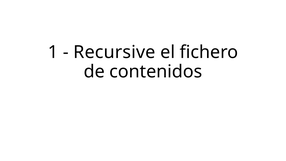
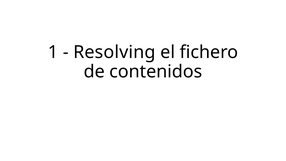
Recursive: Recursive -> Resolving
